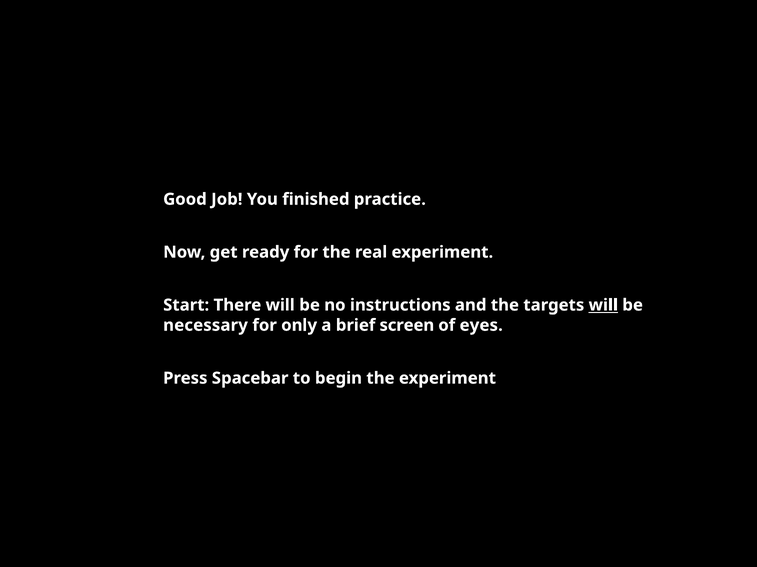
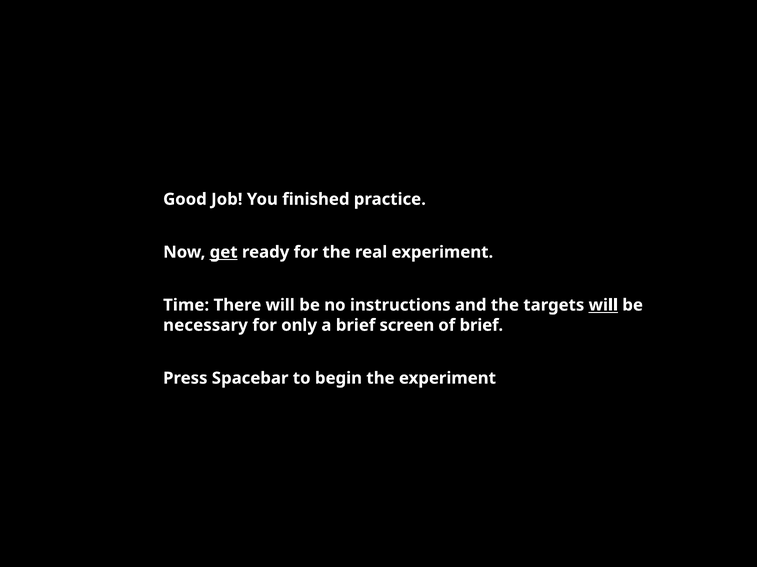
get underline: none -> present
Start: Start -> Time
of eyes: eyes -> brief
